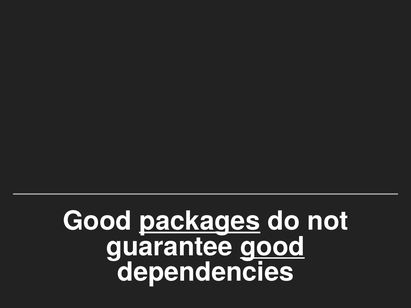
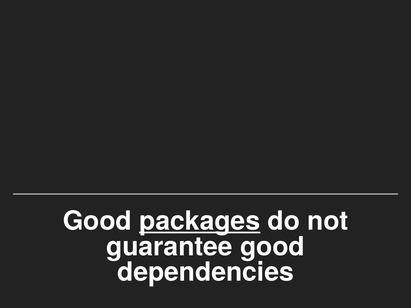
good at (272, 247) underline: present -> none
